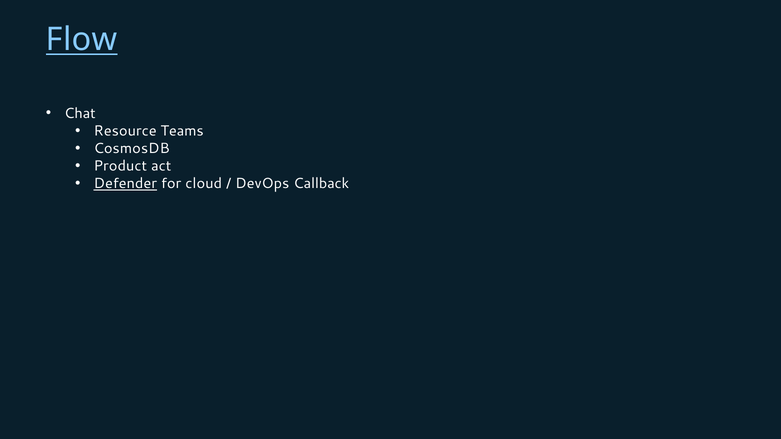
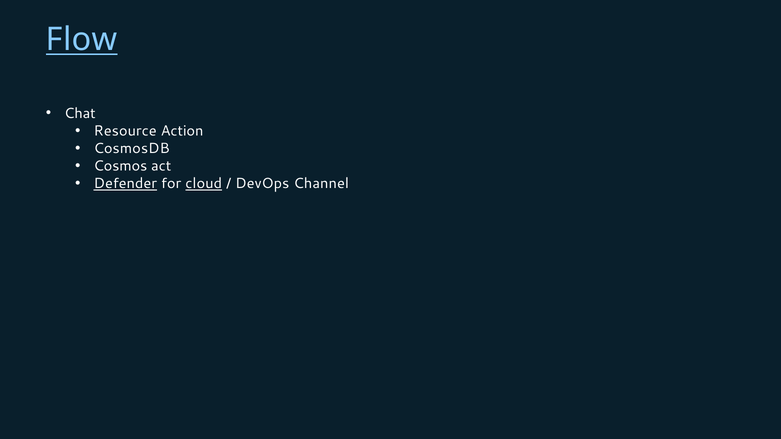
Teams: Teams -> Action
Product: Product -> Cosmos
cloud underline: none -> present
Callback: Callback -> Channel
